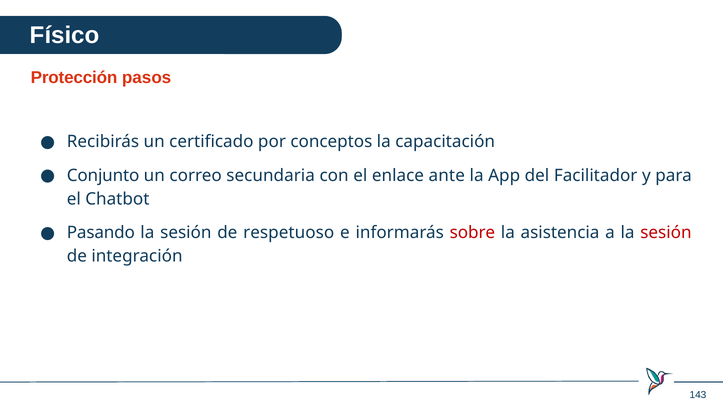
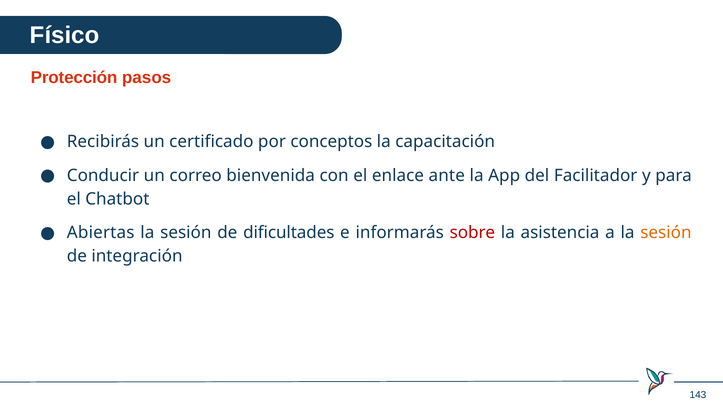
Conjunto: Conjunto -> Conducir
secundaria: secundaria -> bienvenida
Pasando: Pasando -> Abiertas
respetuoso: respetuoso -> dificultades
sesión at (666, 232) colour: red -> orange
